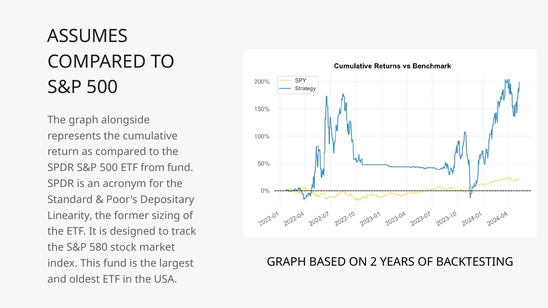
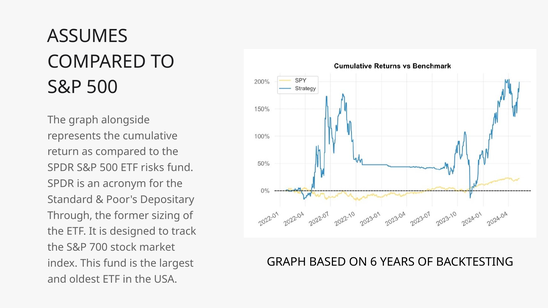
from: from -> risks
Linearity: Linearity -> Through
580: 580 -> 700
2: 2 -> 6
